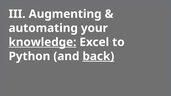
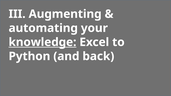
back underline: present -> none
